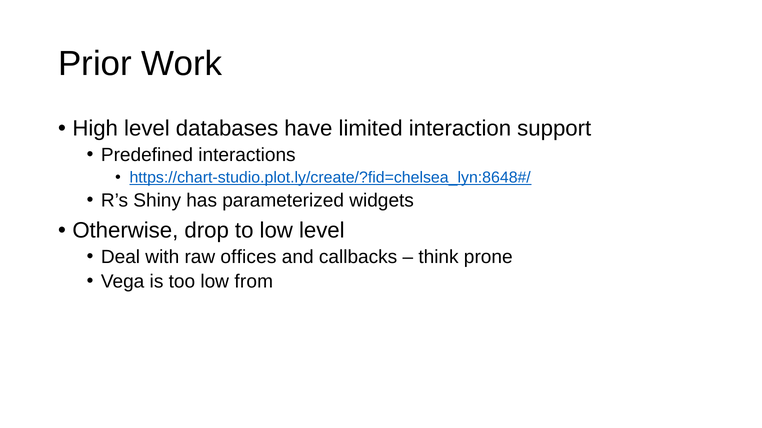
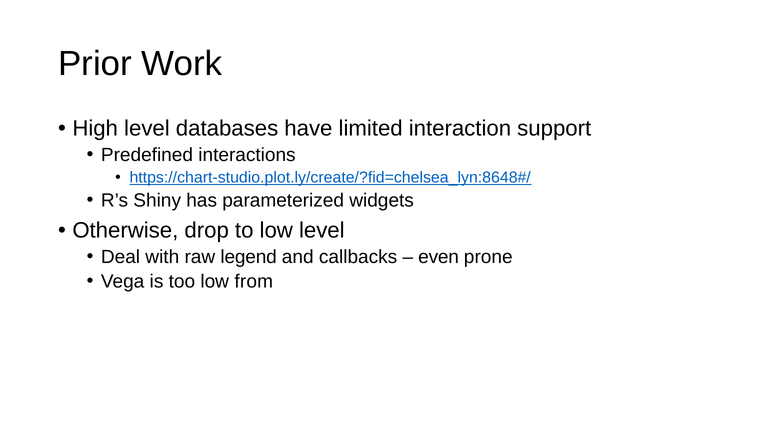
offices: offices -> legend
think: think -> even
